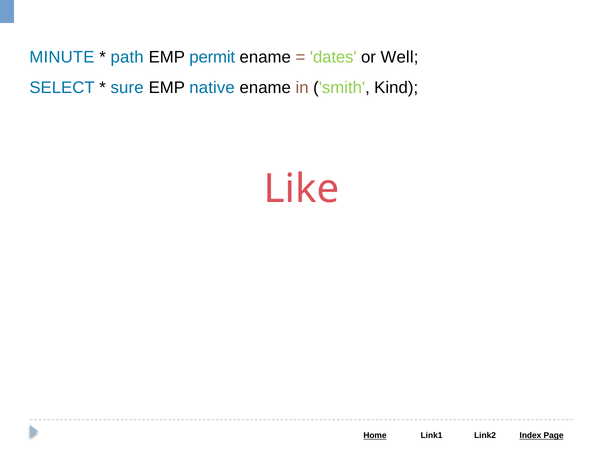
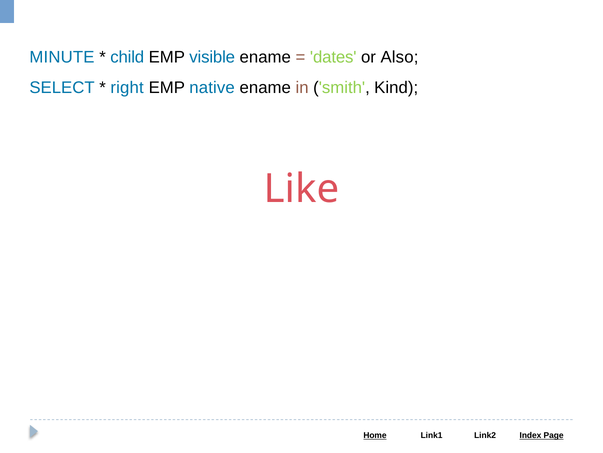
path: path -> child
permit: permit -> visible
Well: Well -> Also
sure: sure -> right
